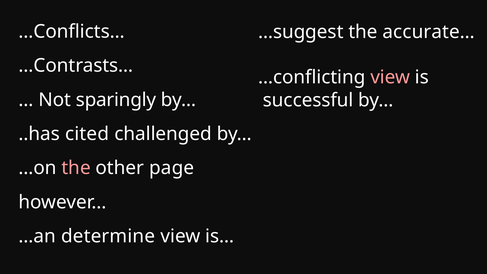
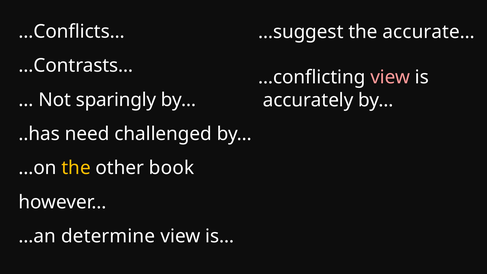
successful: successful -> accurately
cited: cited -> need
the at (76, 168) colour: pink -> yellow
page: page -> book
